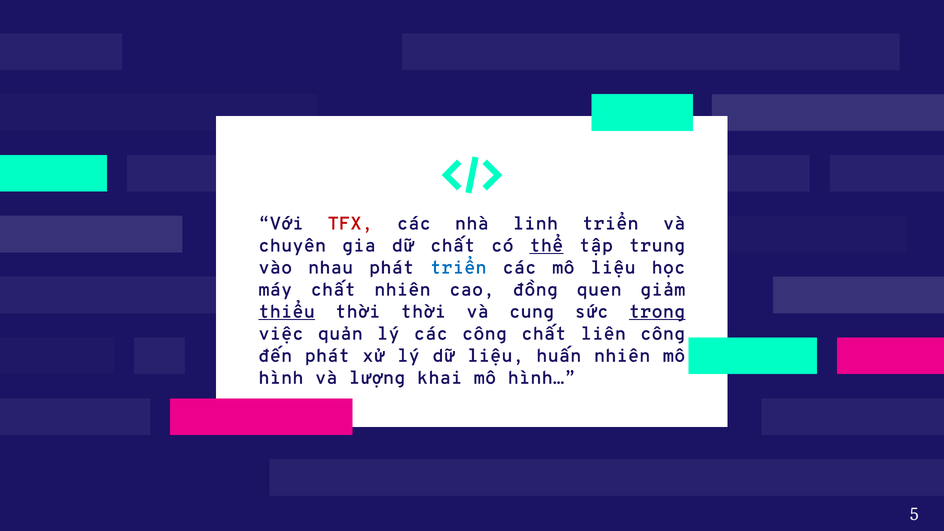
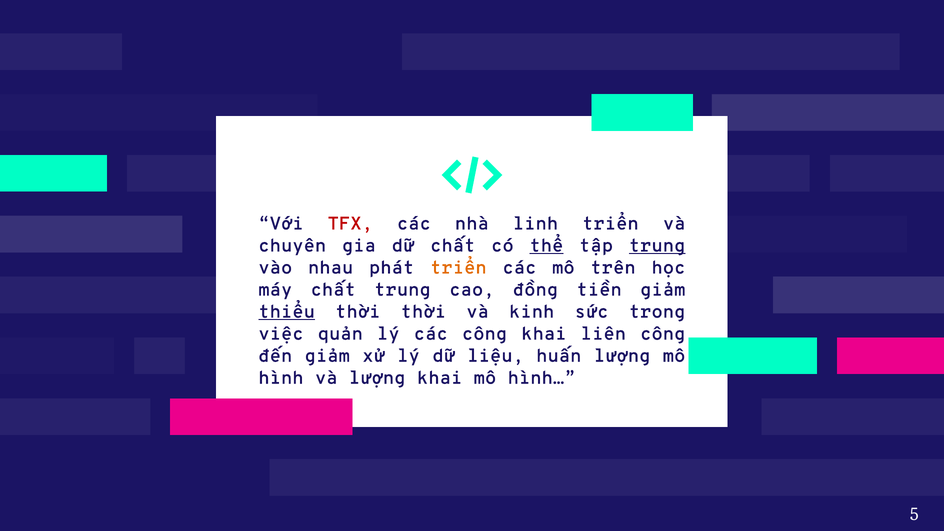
trung at (657, 246) underline: none -> present
triển at (458, 268) colour: blue -> orange
mô liệu: liệu -> trên
chất nhiên: nhiên -> trung
quen: quen -> tiền
cung: cung -> kinh
trong underline: present -> none
công chất: chất -> khai
đến phát: phát -> giảm
huấn nhiên: nhiên -> lượng
